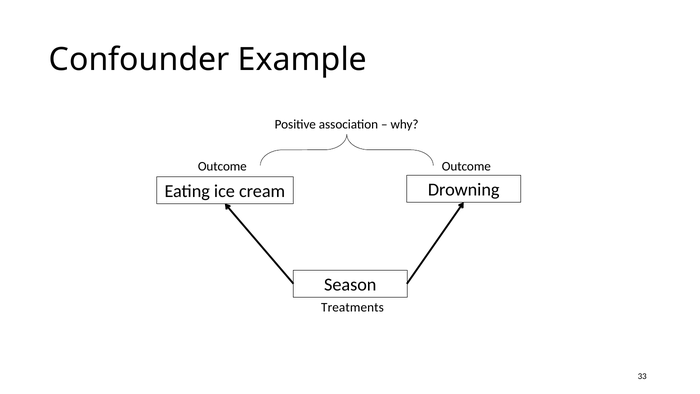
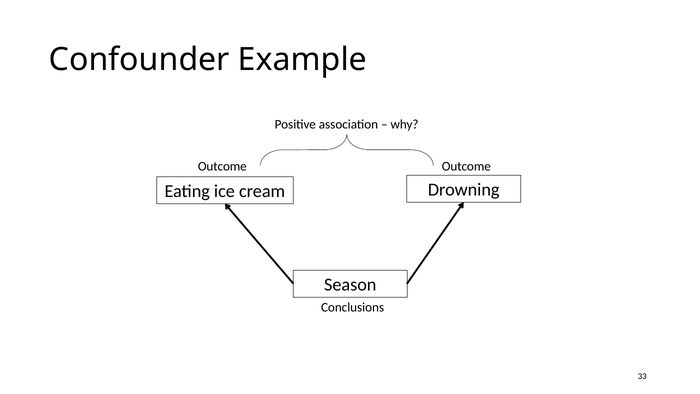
Treatments: Treatments -> Conclusions
